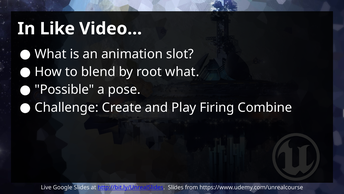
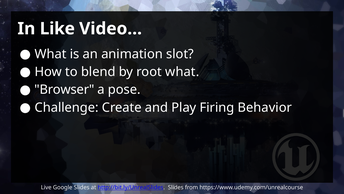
Possible: Possible -> Browser
Combine: Combine -> Behavior
